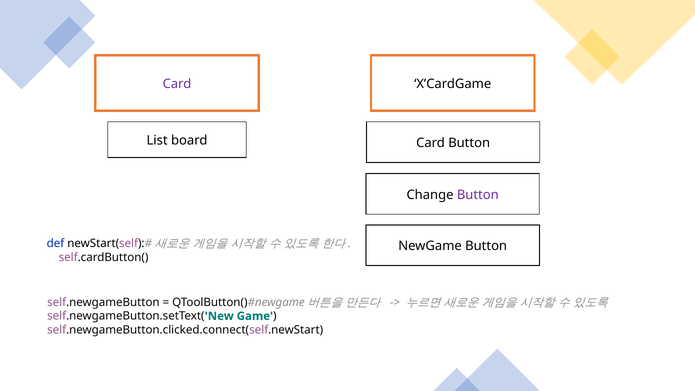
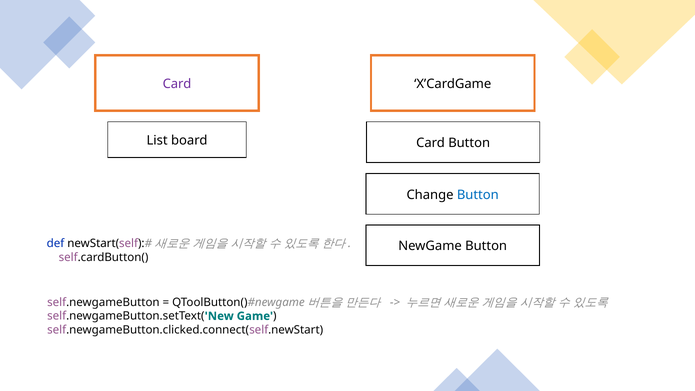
Button at (478, 195) colour: purple -> blue
